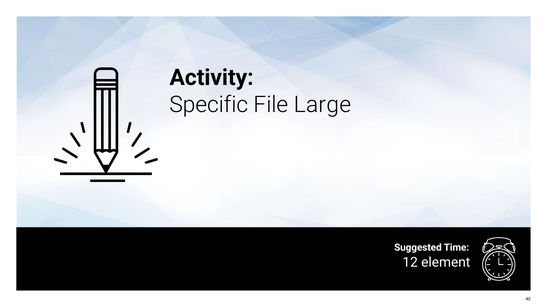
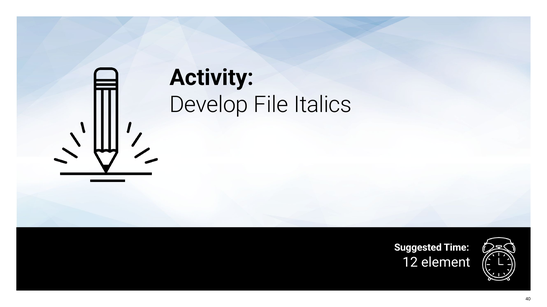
Specific: Specific -> Develop
Large: Large -> Italics
